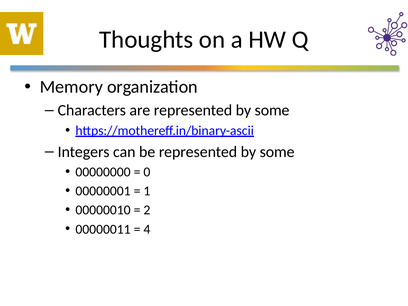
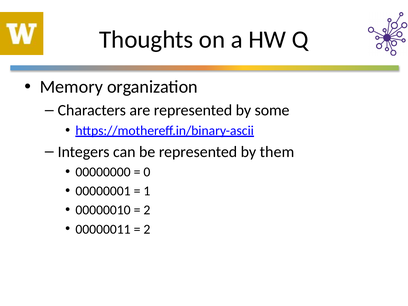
be represented by some: some -> them
4 at (147, 229): 4 -> 2
